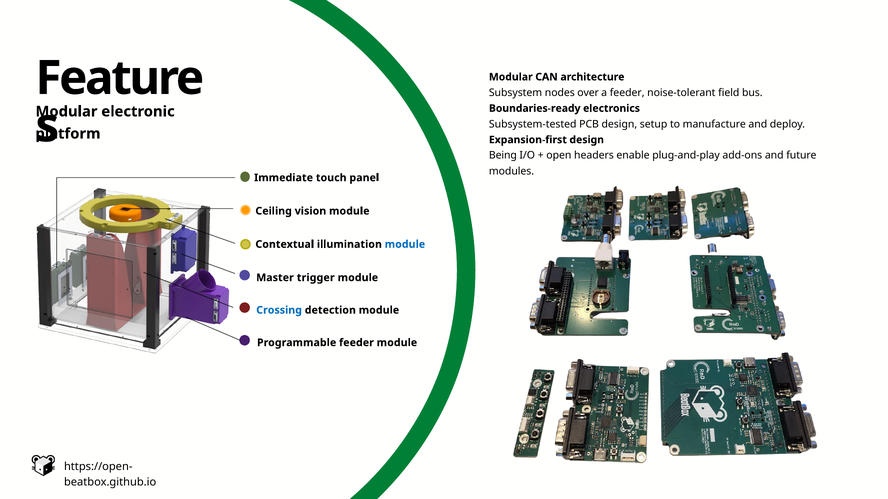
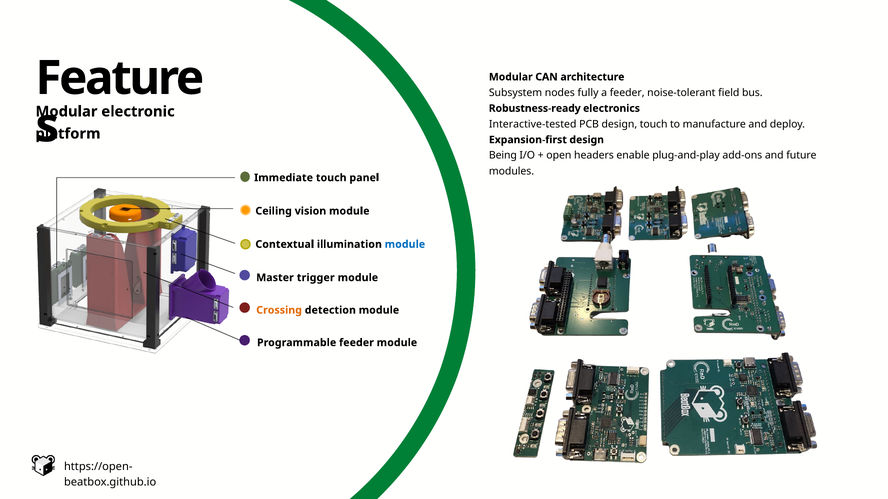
over: over -> fully
Boundaries-ready: Boundaries-ready -> Robustness-ready
Subsystem-tested: Subsystem-tested -> Interactive-tested
design setup: setup -> touch
Crossing colour: blue -> orange
